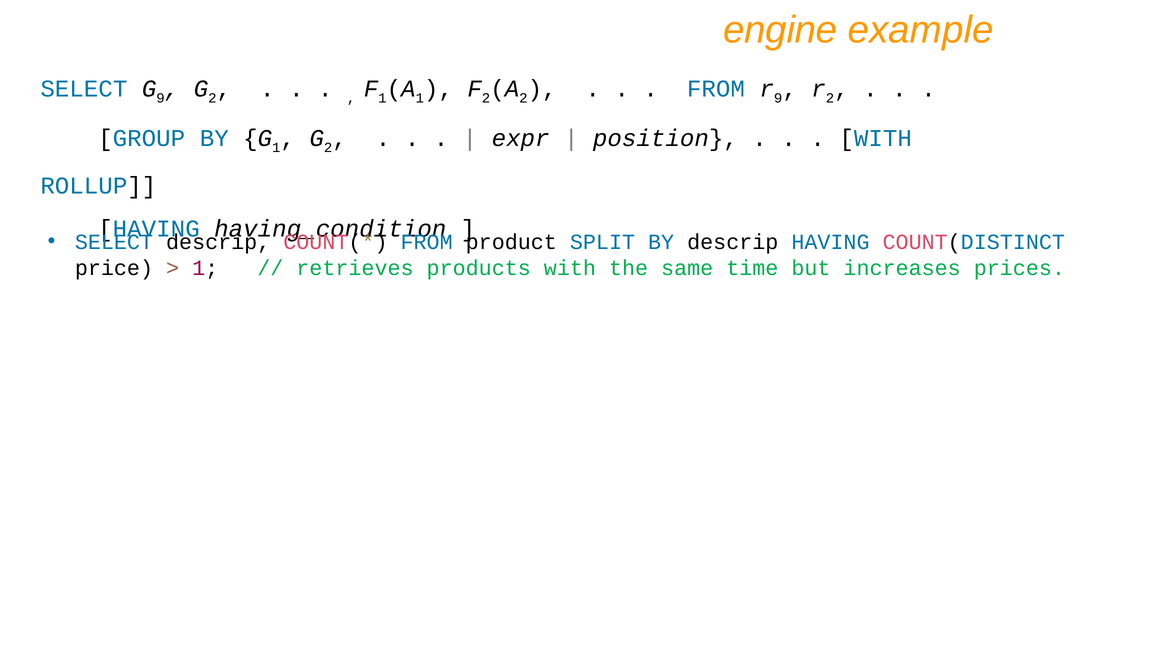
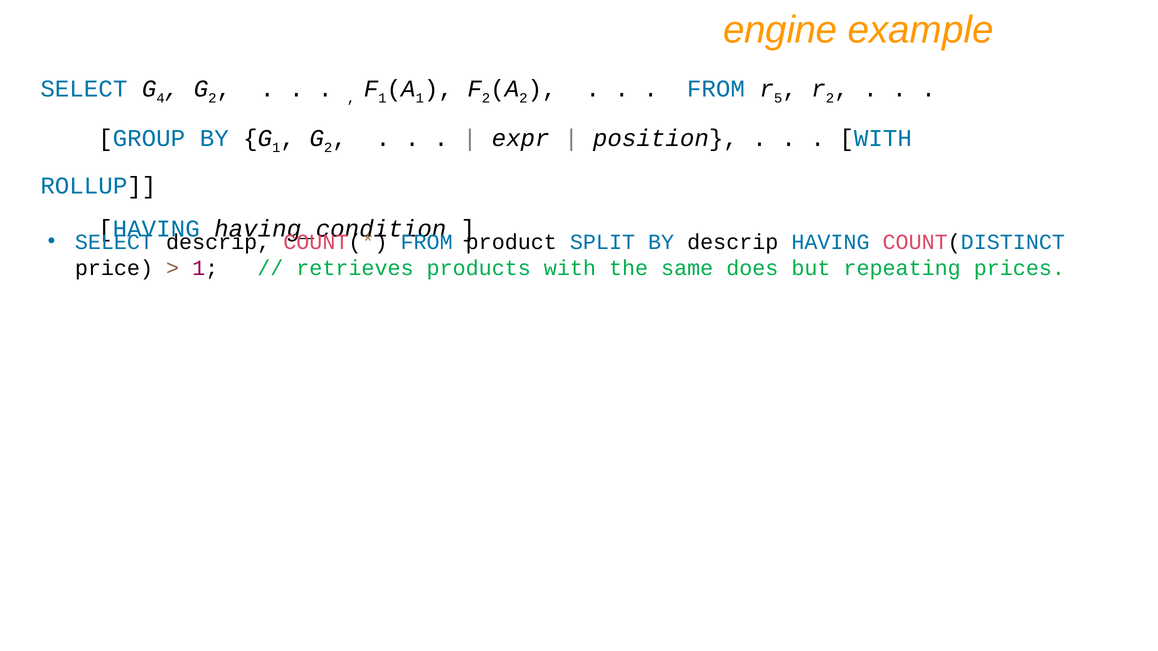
9 at (161, 98): 9 -> 4
9 at (778, 98): 9 -> 5
time: time -> does
increases: increases -> repeating
